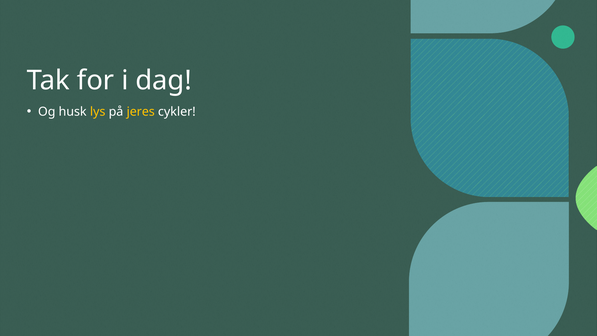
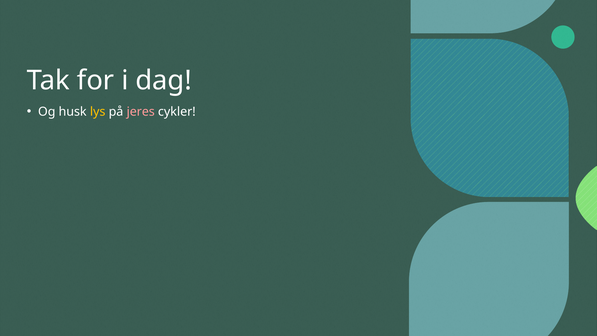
jeres colour: yellow -> pink
